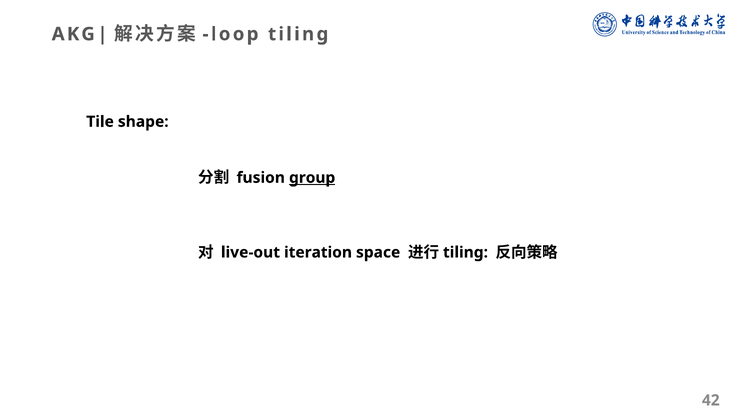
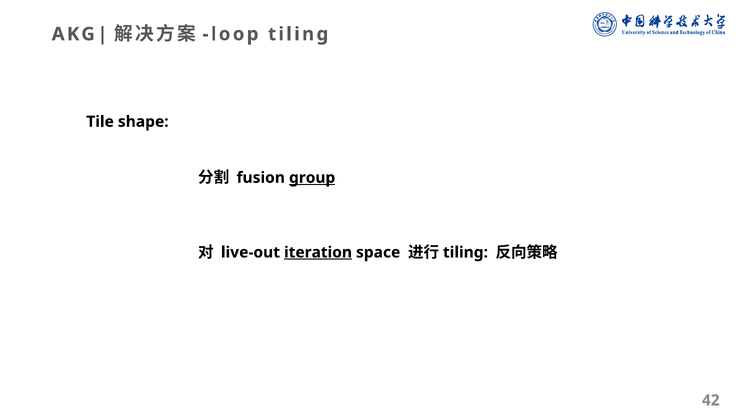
iteration underline: none -> present
